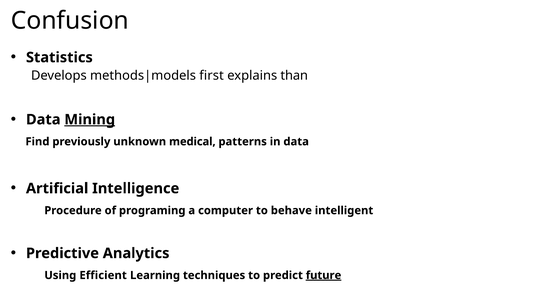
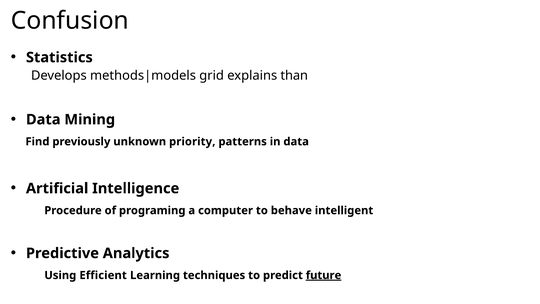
first: first -> grid
Mining underline: present -> none
medical: medical -> priority
